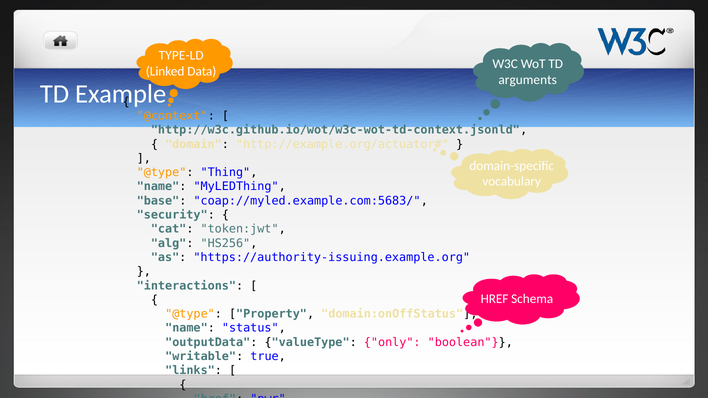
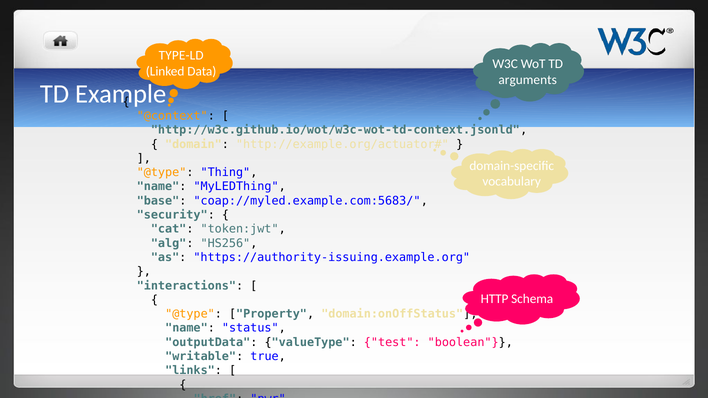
HREF at (495, 299): HREF -> HTTP
only: only -> test
